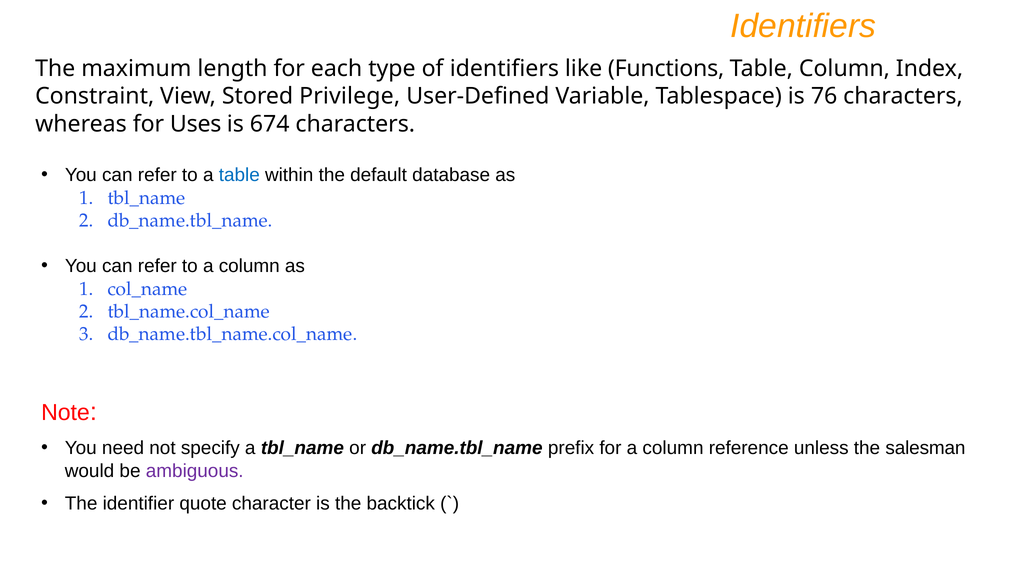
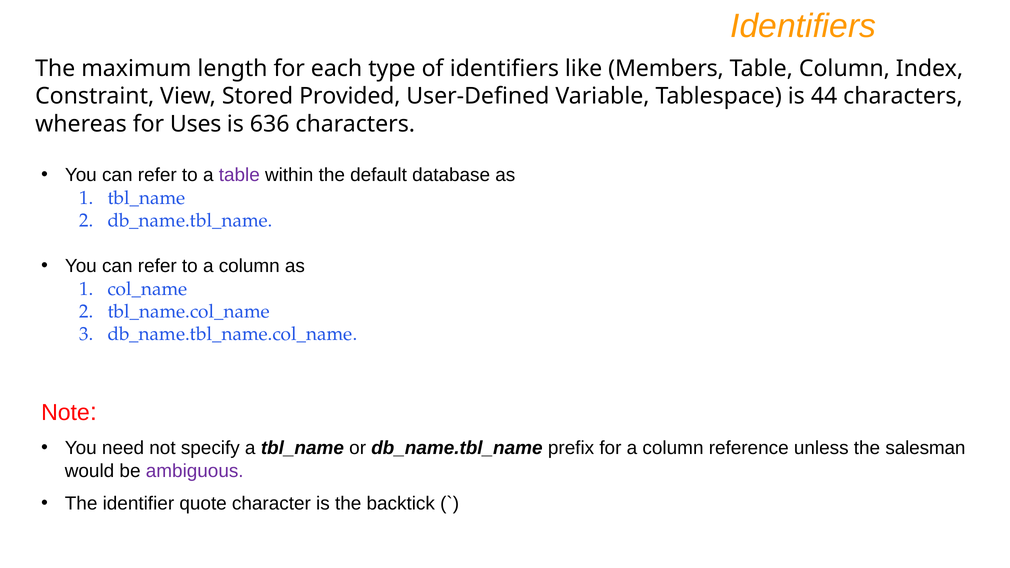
Functions: Functions -> Members
Privilege: Privilege -> Provided
76: 76 -> 44
674: 674 -> 636
table at (239, 175) colour: blue -> purple
